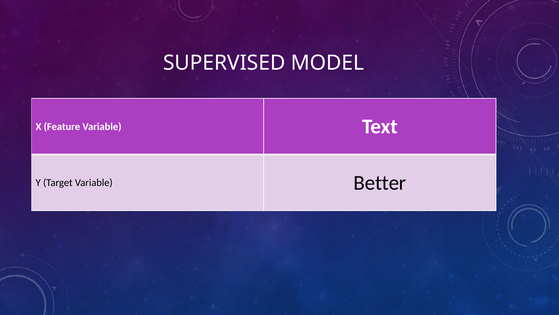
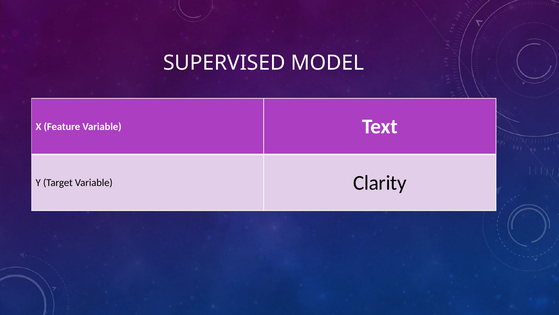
Better: Better -> Clarity
